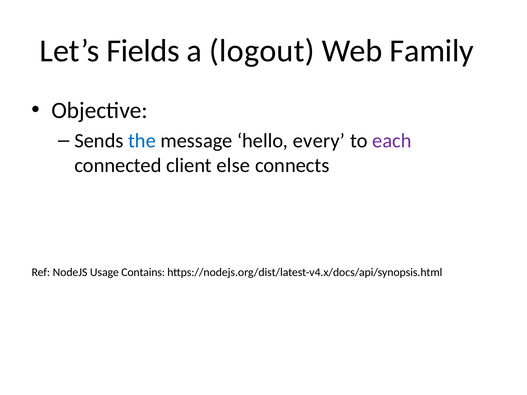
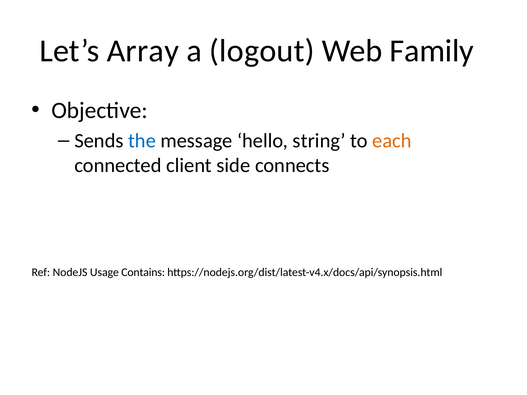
Fields: Fields -> Array
every: every -> string
each colour: purple -> orange
else: else -> side
